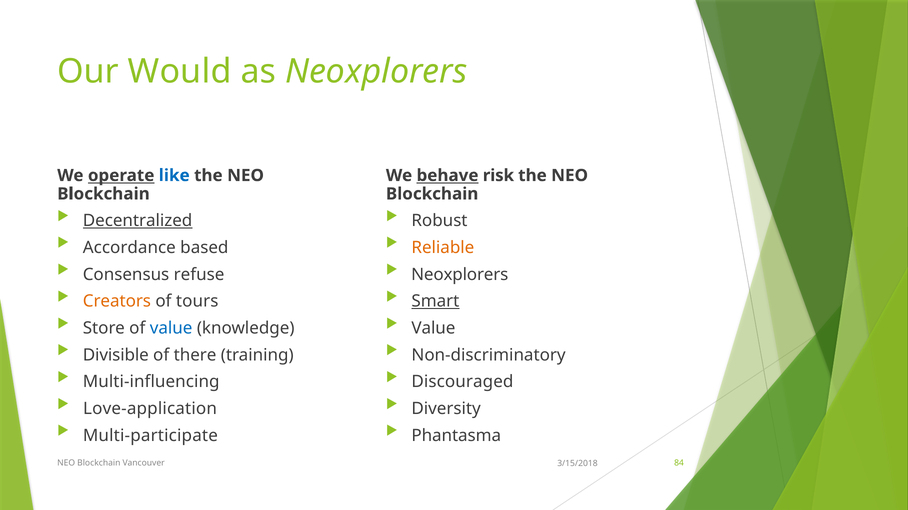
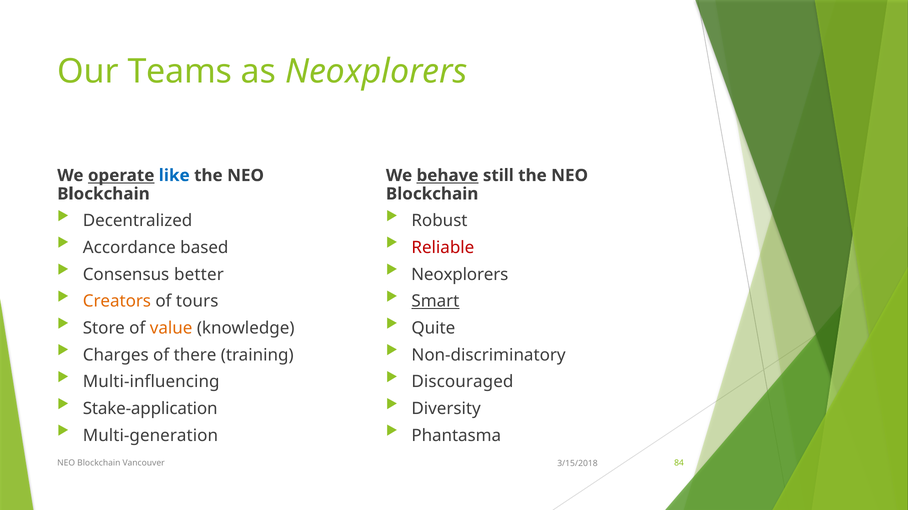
Would: Would -> Teams
risk: risk -> still
Decentralized underline: present -> none
Reliable colour: orange -> red
refuse: refuse -> better
value at (171, 329) colour: blue -> orange
Value at (433, 329): Value -> Quite
Divisible: Divisible -> Charges
Love-application: Love-application -> Stake-application
Multi-participate: Multi-participate -> Multi-generation
